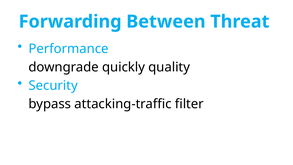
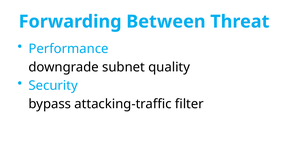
quickly: quickly -> subnet
